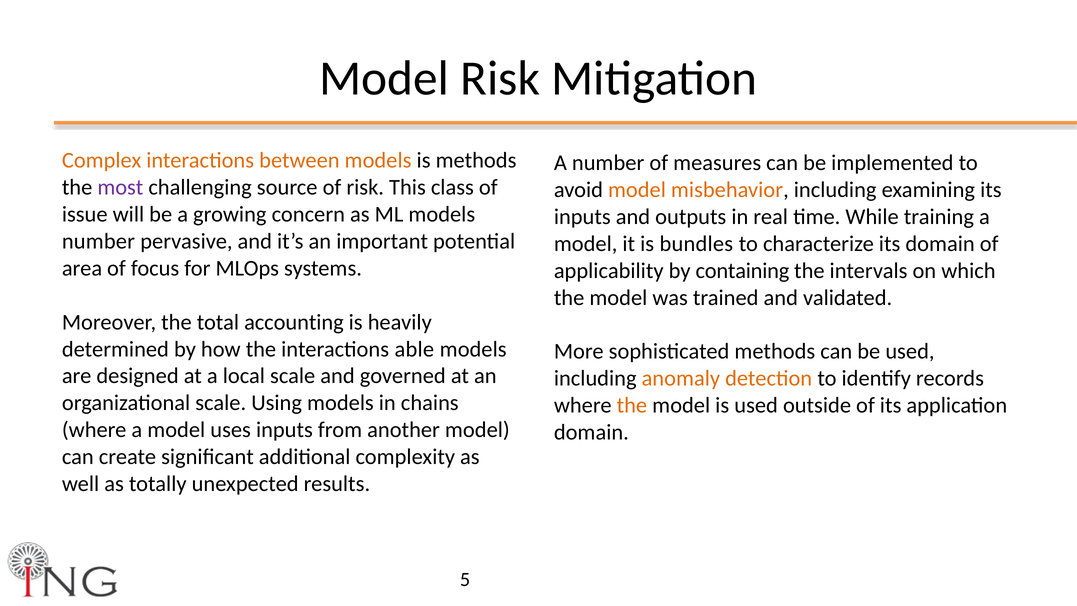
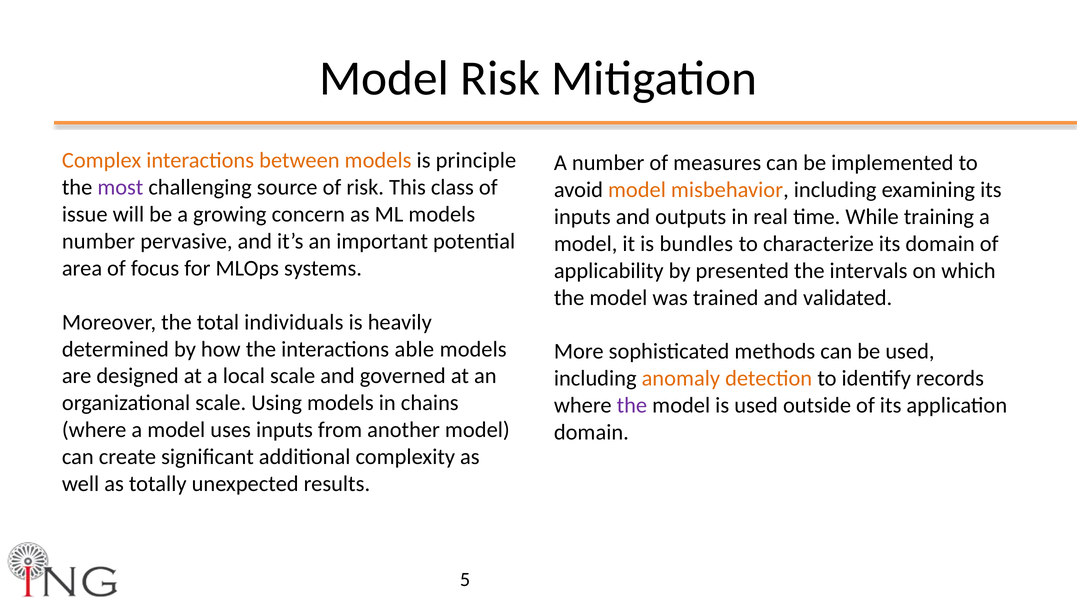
is methods: methods -> principle
containing: containing -> presented
accounting: accounting -> individuals
the at (632, 405) colour: orange -> purple
